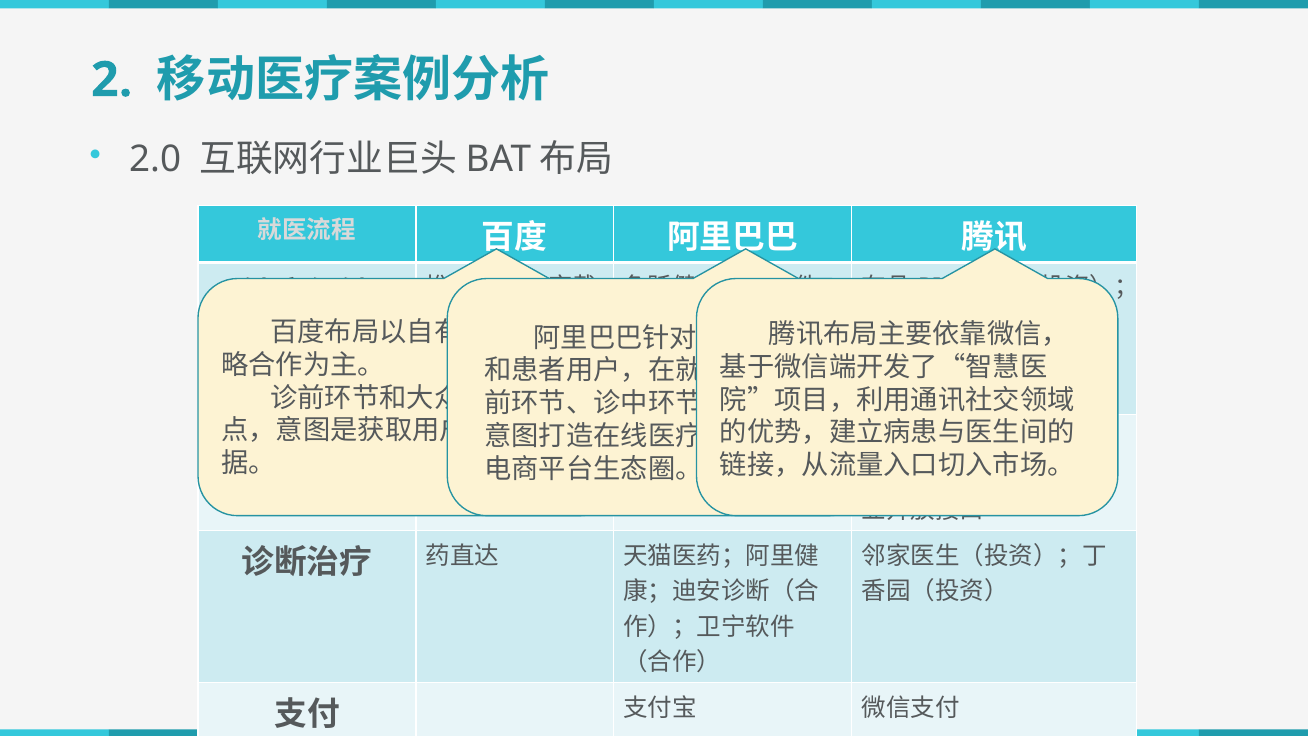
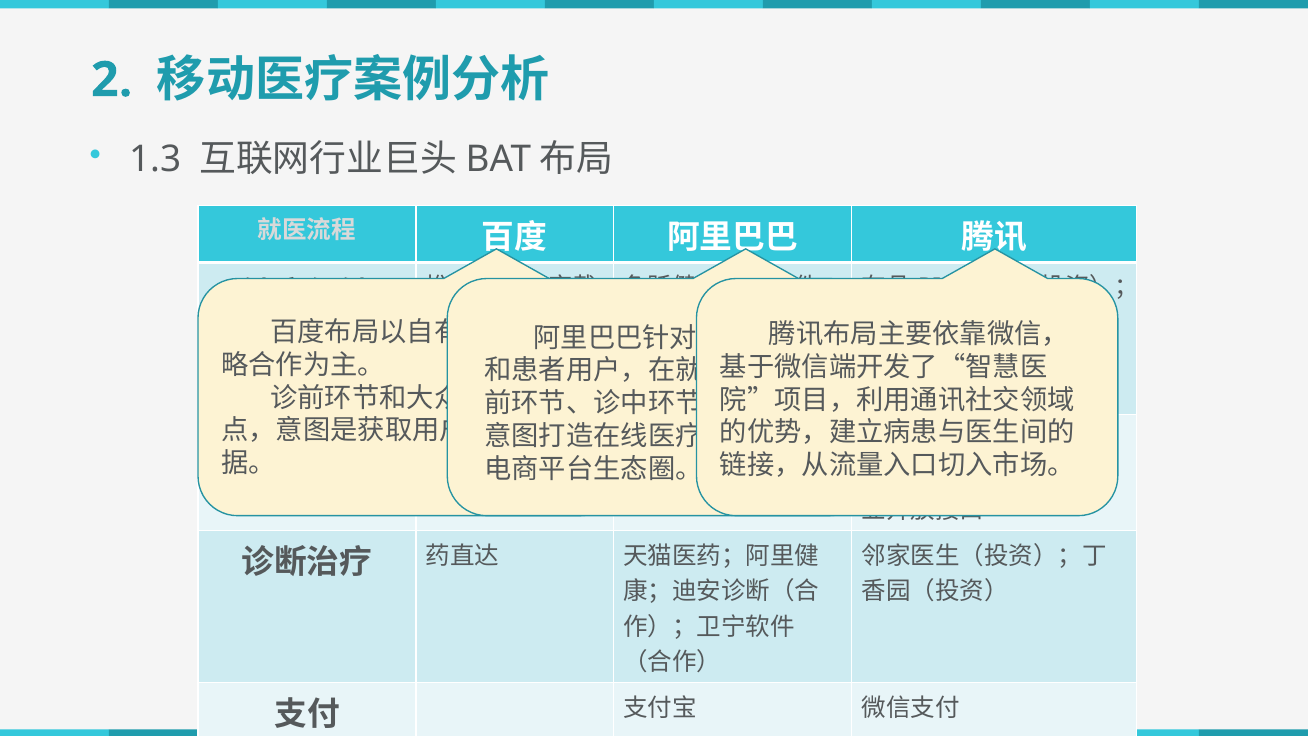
2.0: 2.0 -> 1.3
